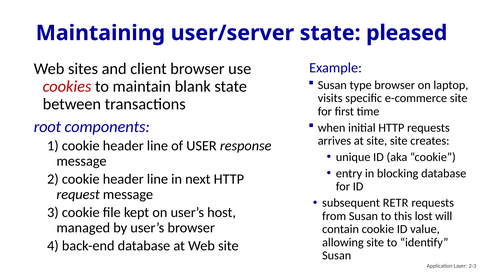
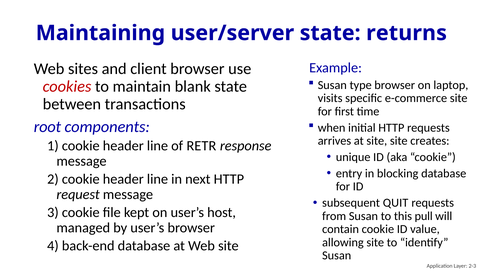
pleased: pleased -> returns
USER: USER -> RETR
RETR: RETR -> QUIT
lost: lost -> pull
